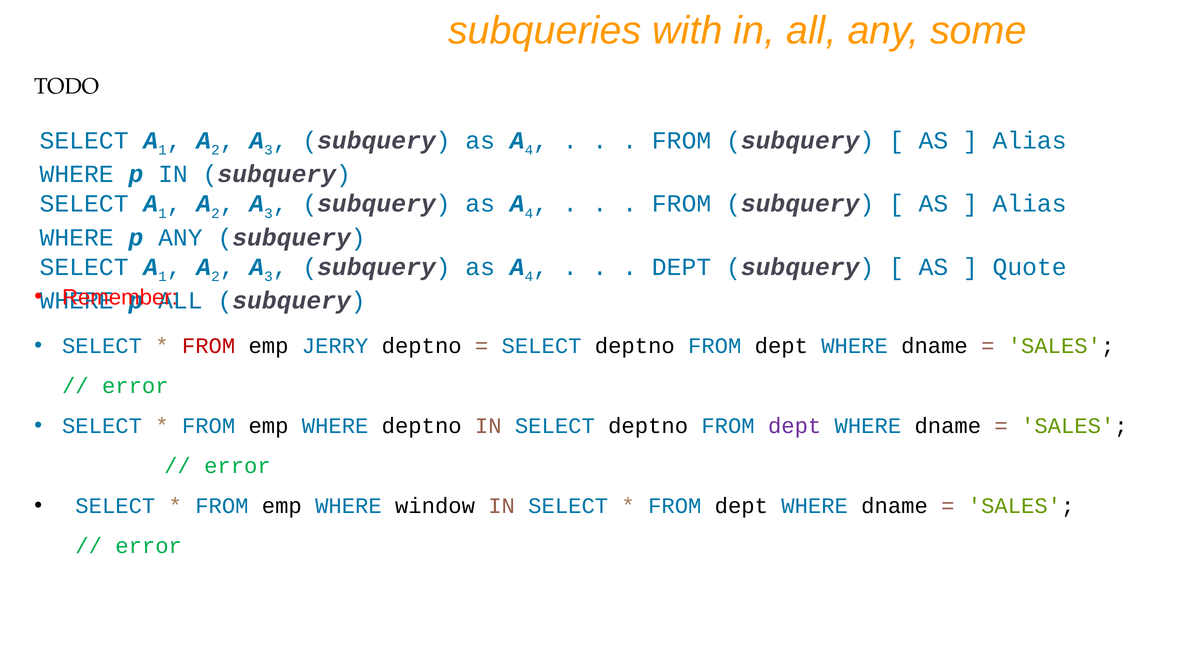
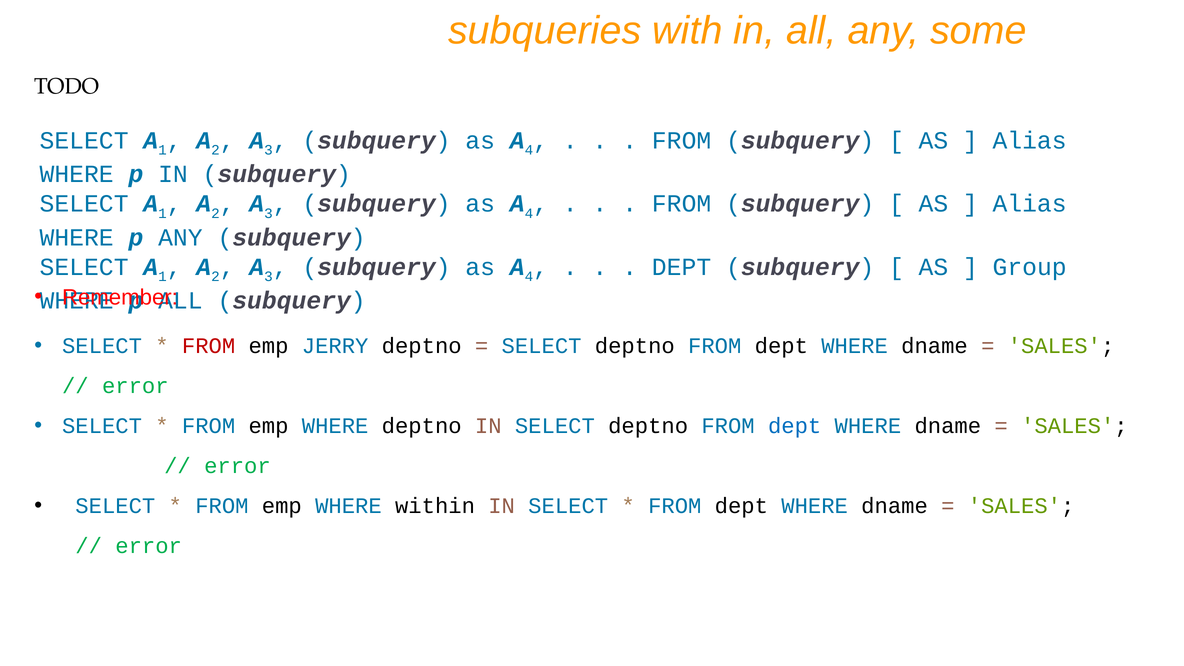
Quote: Quote -> Group
dept at (795, 426) colour: purple -> blue
window: window -> within
